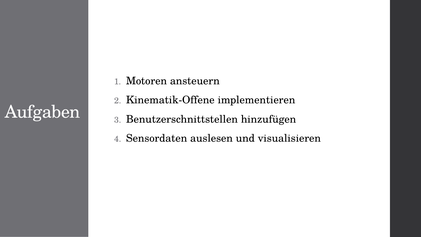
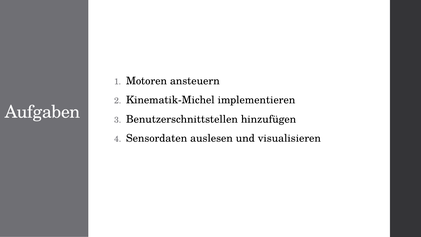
Kinematik-Offene: Kinematik-Offene -> Kinematik-Michel
